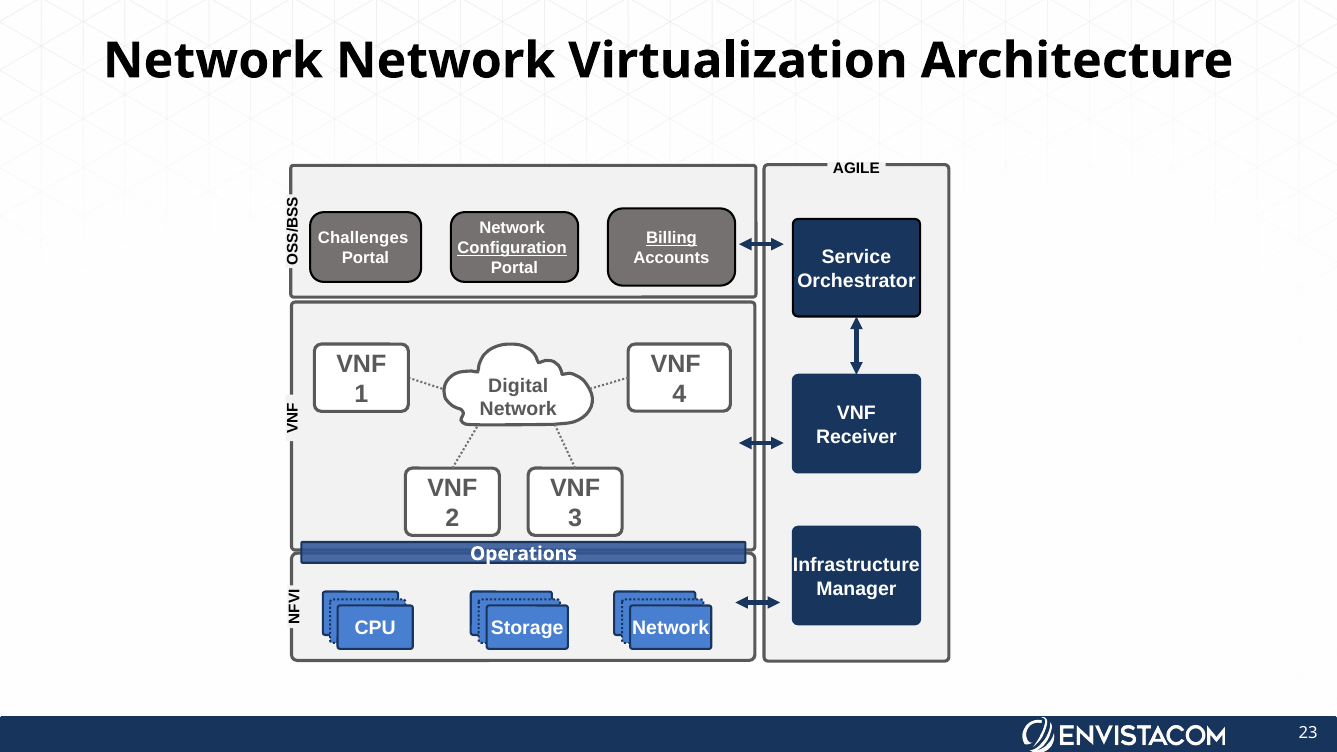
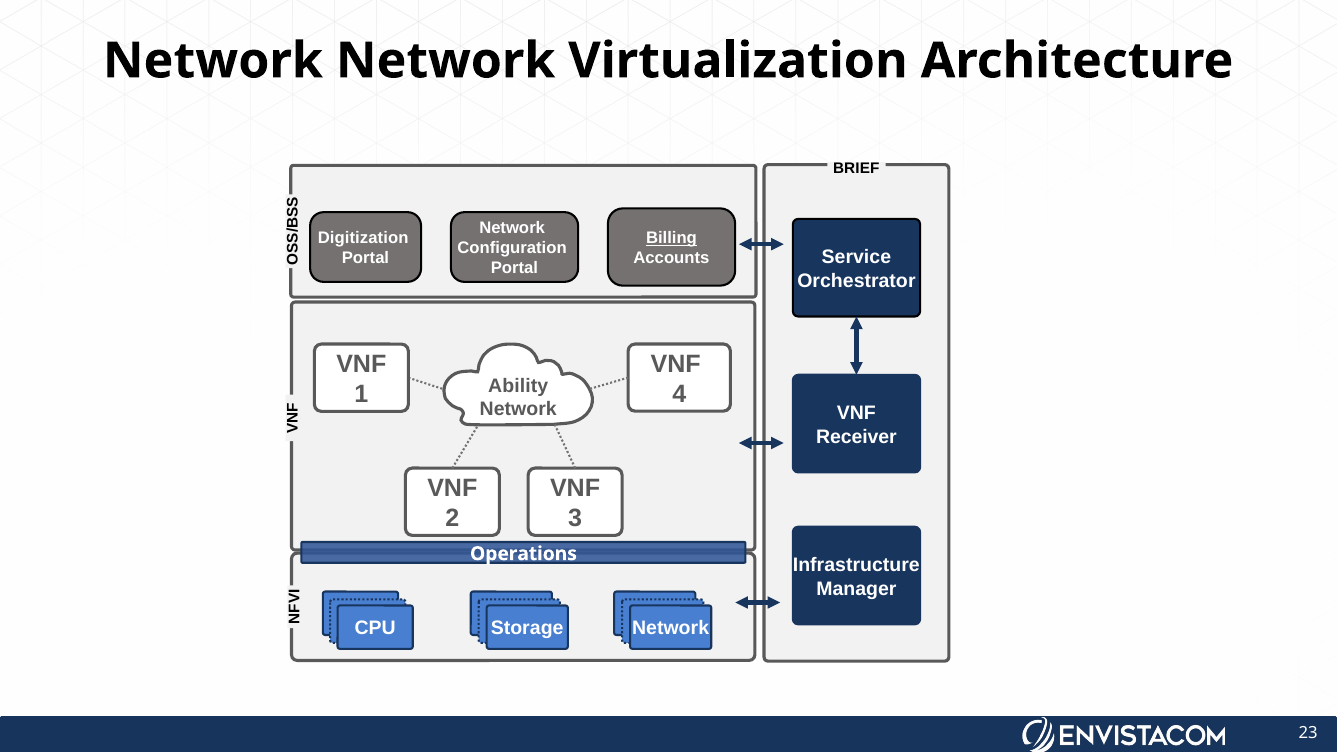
AGILE: AGILE -> BRIEF
Challenges: Challenges -> Digitization
Configuration underline: present -> none
Digital: Digital -> Ability
